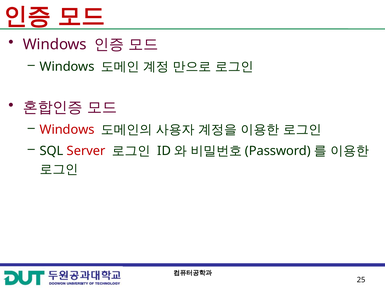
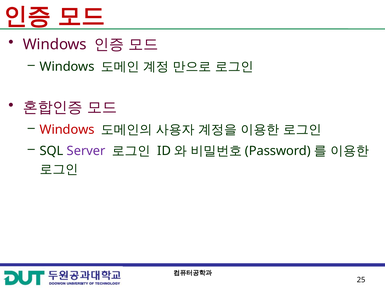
Server colour: red -> purple
